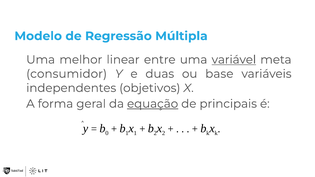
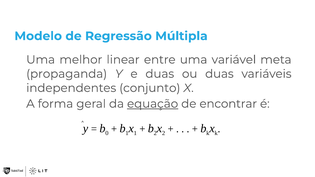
variável underline: present -> none
consumidor: consumidor -> propaganda
ou base: base -> duas
objetivos: objetivos -> conjunto
principais: principais -> encontrar
